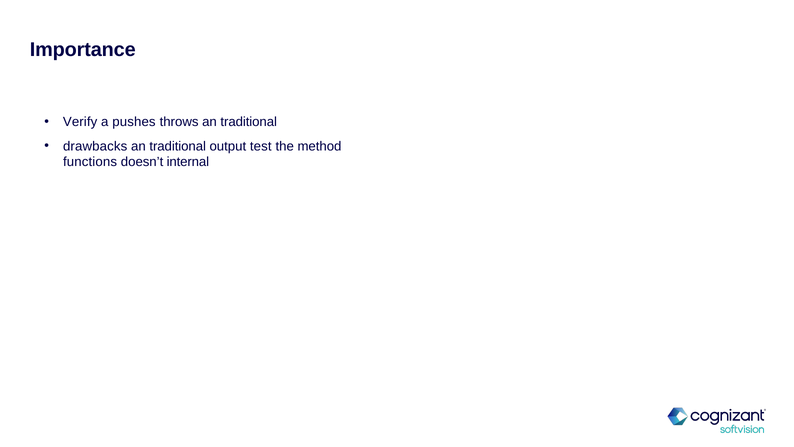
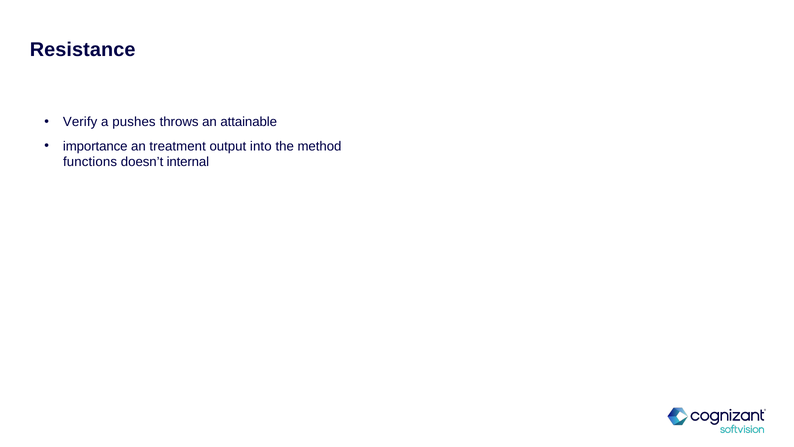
Importance: Importance -> Resistance
throws an traditional: traditional -> attainable
drawbacks: drawbacks -> importance
traditional at (178, 146): traditional -> treatment
test: test -> into
